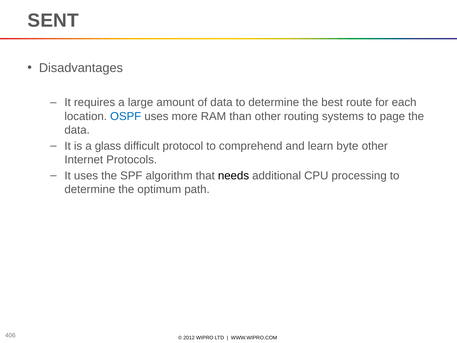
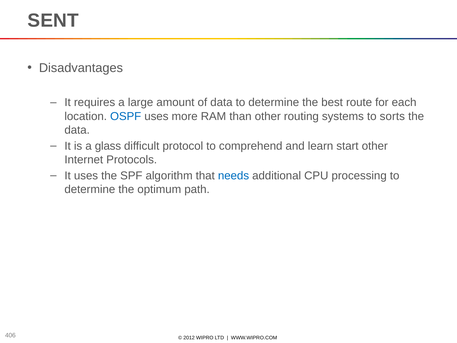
page: page -> sorts
byte: byte -> start
needs colour: black -> blue
